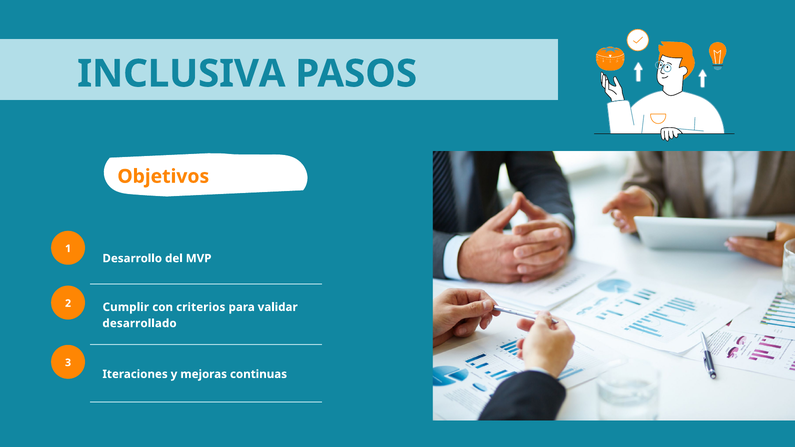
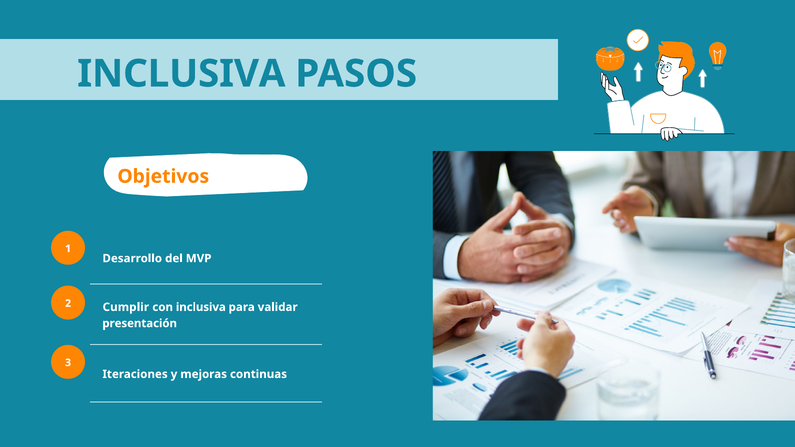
con criterios: criterios -> inclusiva
desarrollado: desarrollado -> presentación
